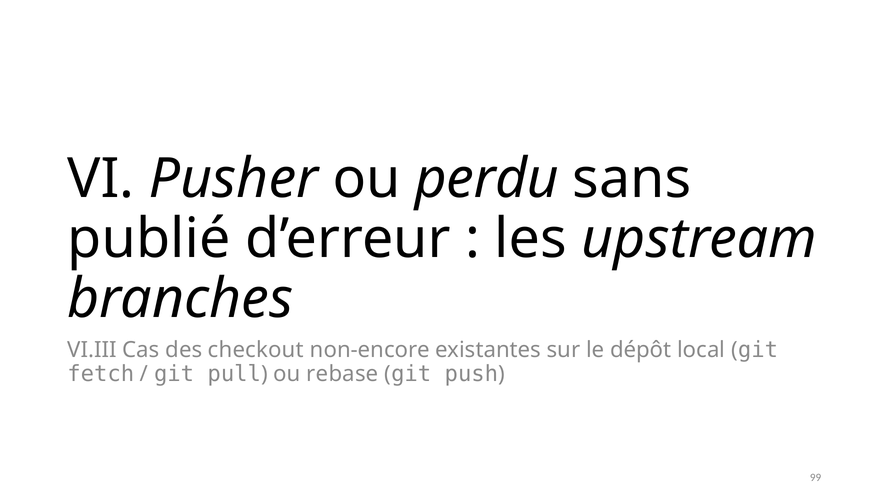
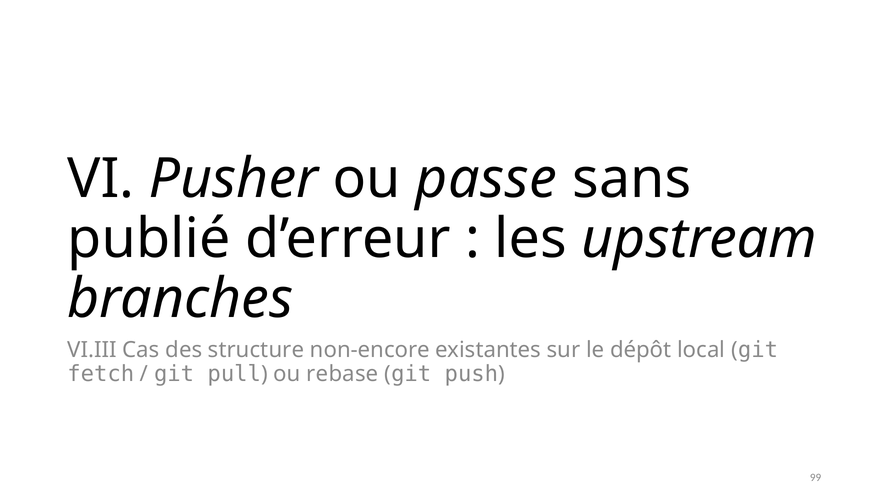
perdu: perdu -> passe
checkout: checkout -> structure
